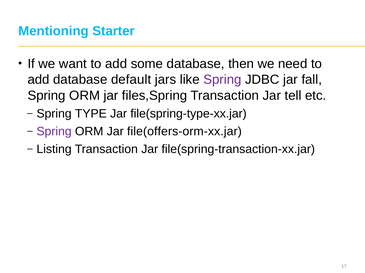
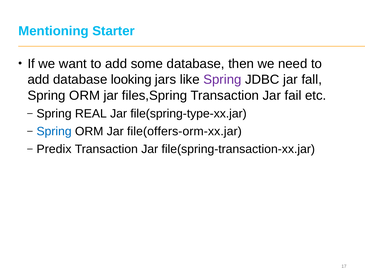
default: default -> looking
tell: tell -> fail
TYPE: TYPE -> REAL
Spring at (54, 132) colour: purple -> blue
Listing: Listing -> Predix
